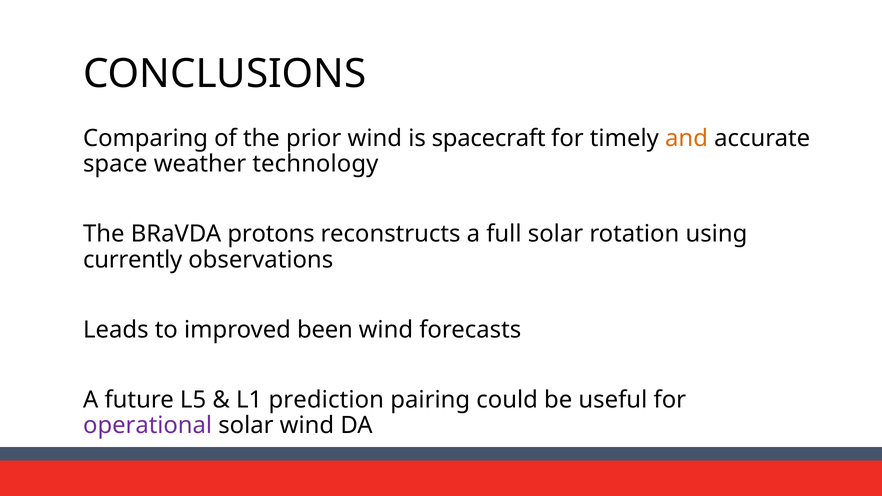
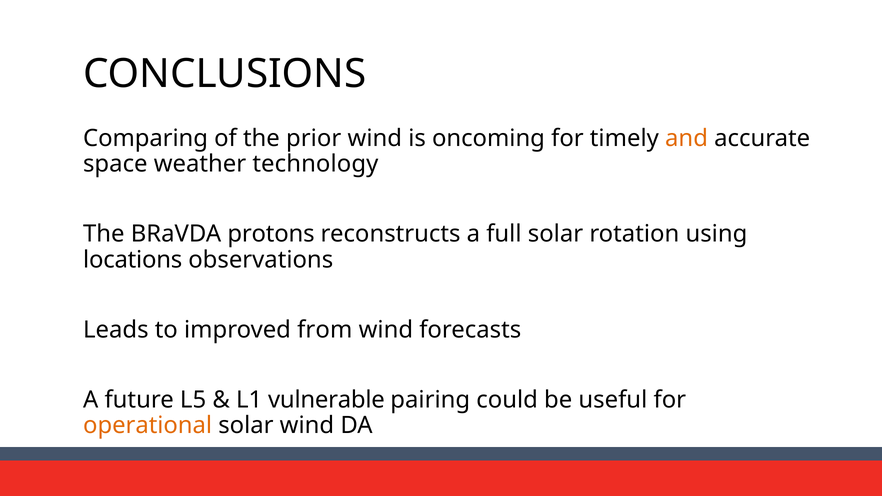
spacecraft: spacecraft -> oncoming
currently: currently -> locations
been: been -> from
prediction: prediction -> vulnerable
operational colour: purple -> orange
